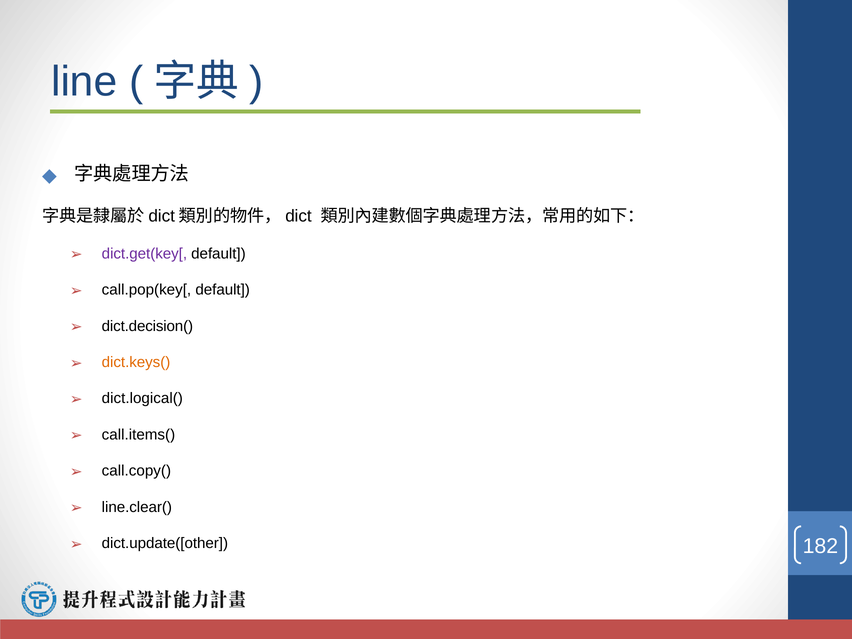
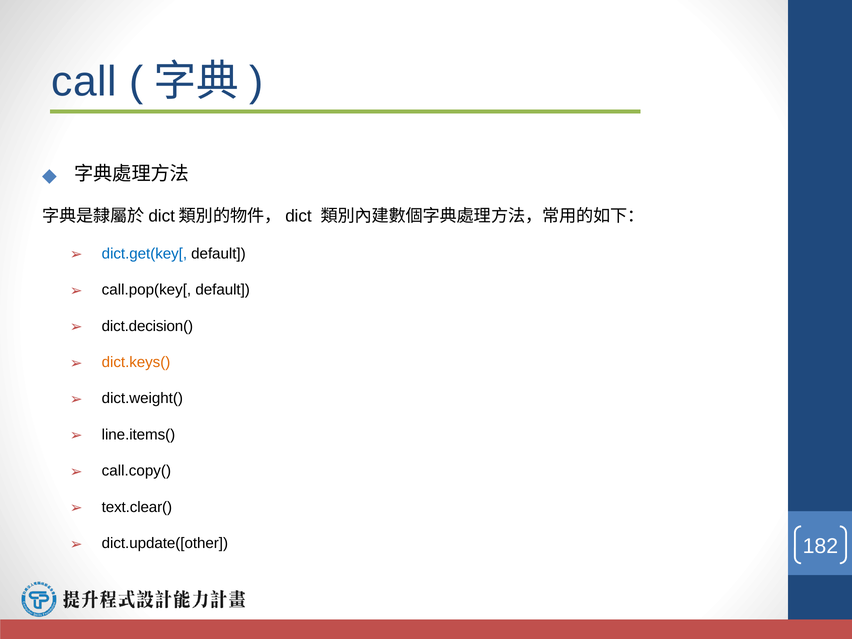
line: line -> call
dict.get(key[ colour: purple -> blue
dict.logical(: dict.logical( -> dict.weight(
call.items(: call.items( -> line.items(
line.clear(: line.clear( -> text.clear(
